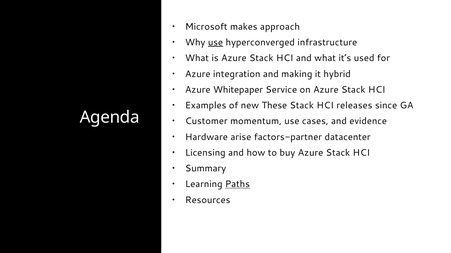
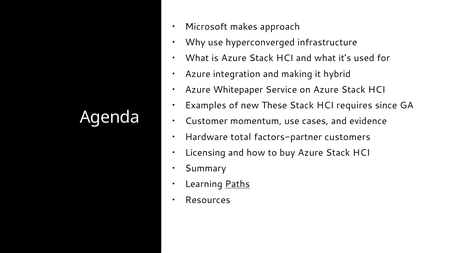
use at (215, 43) underline: present -> none
releases: releases -> requires
arise: arise -> total
datacenter: datacenter -> customers
